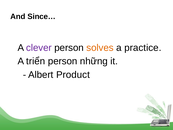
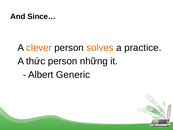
clever colour: purple -> orange
triển: triển -> thức
Product: Product -> Generic
